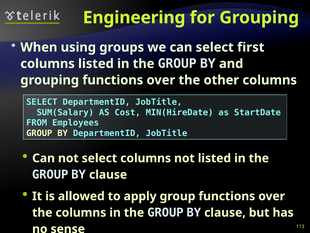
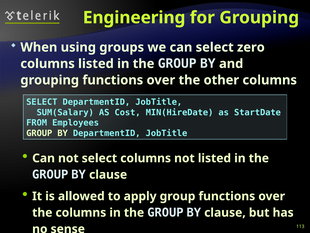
first: first -> zero
